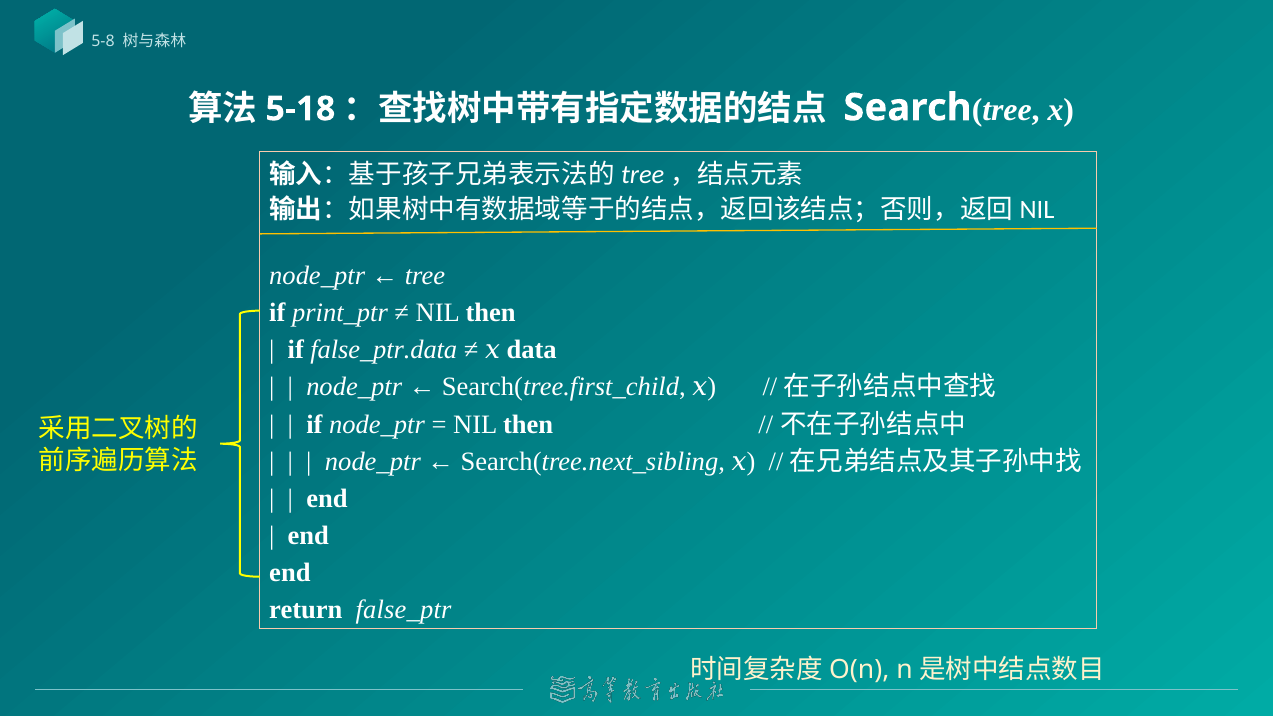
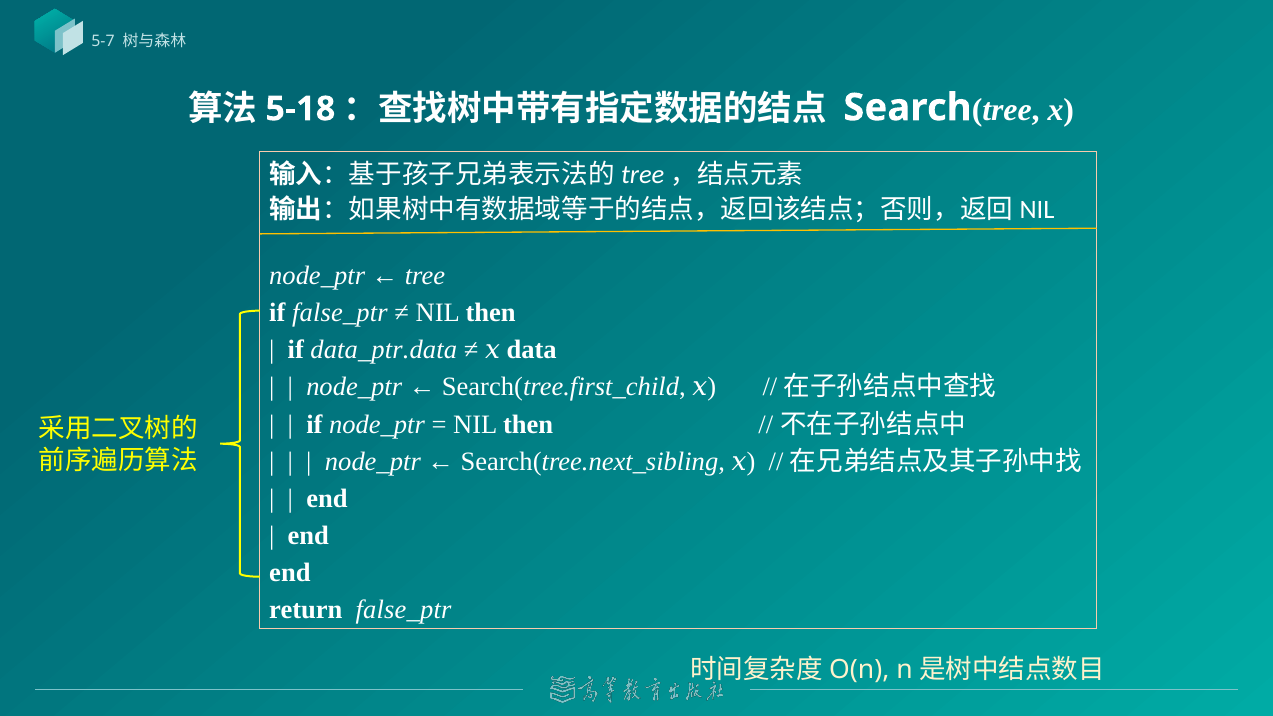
5-8: 5-8 -> 5-7
if print_ptr: print_ptr -> false_ptr
false_ptr.data: false_ptr.data -> data_ptr.data
